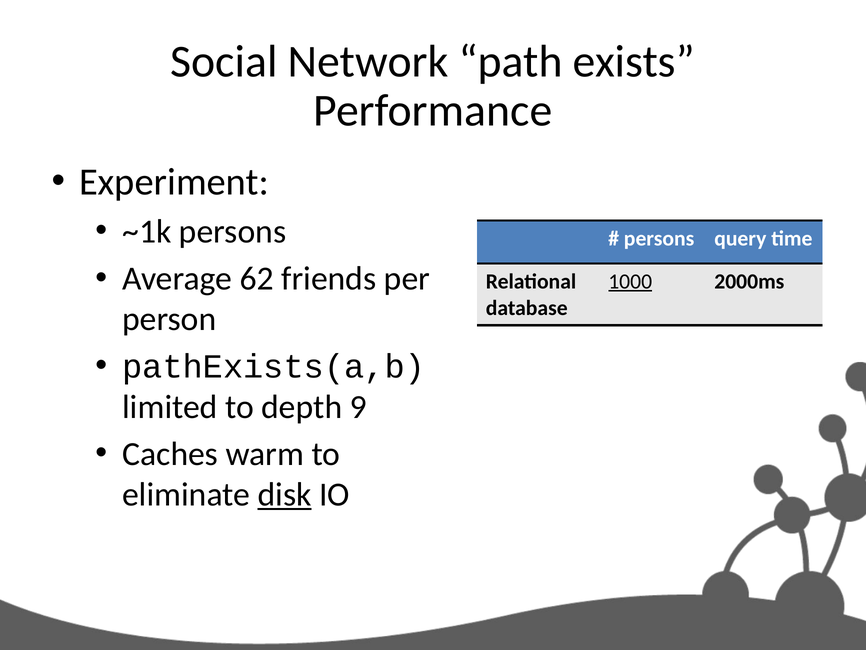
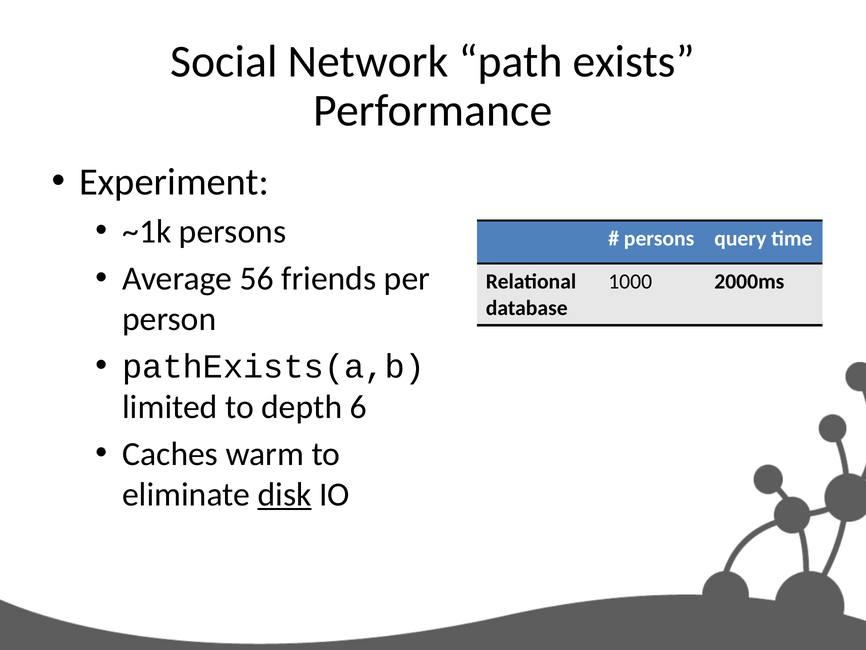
62: 62 -> 56
1000 underline: present -> none
9: 9 -> 6
